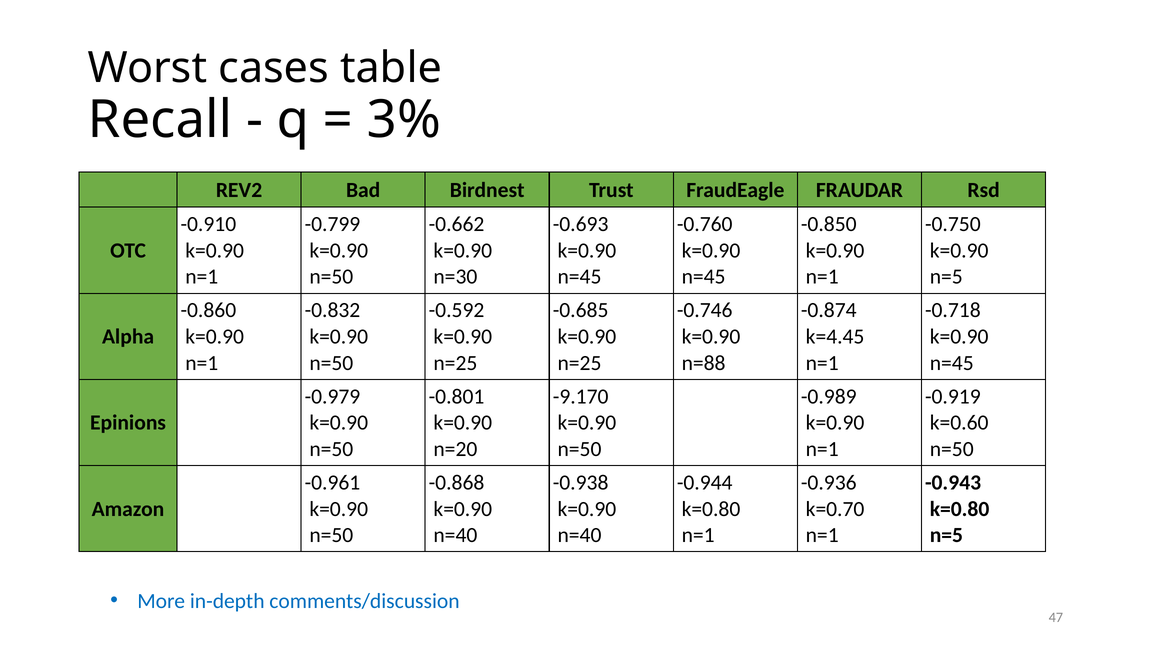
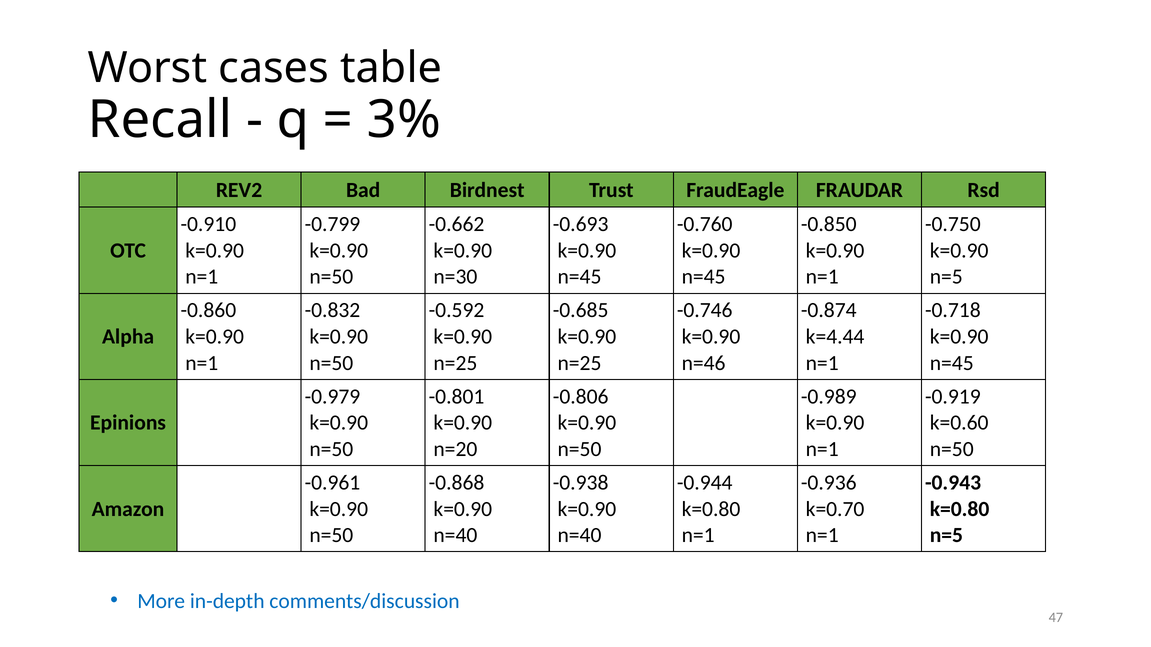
k=4.45: k=4.45 -> k=4.44
n=88: n=88 -> n=46
-9.170: -9.170 -> -0.806
